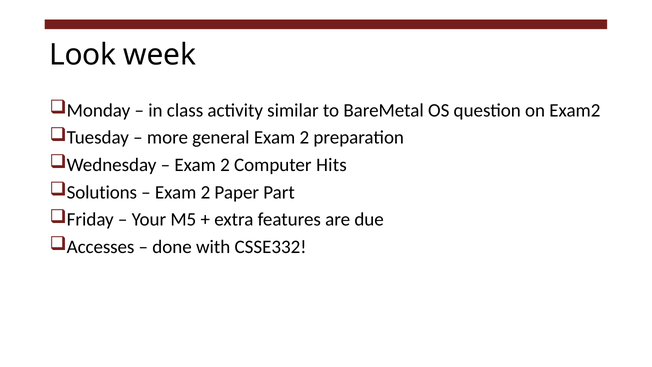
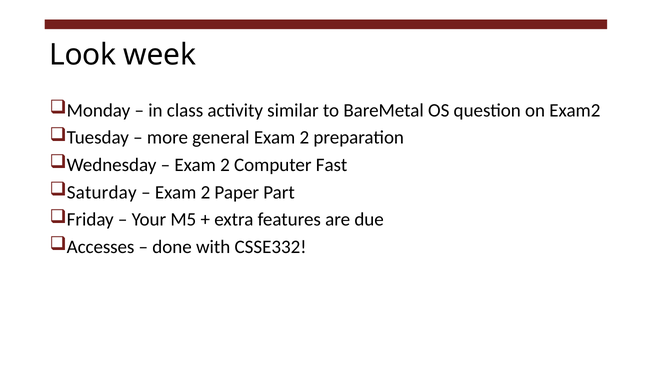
Hits: Hits -> Fast
Solutions: Solutions -> Saturday
